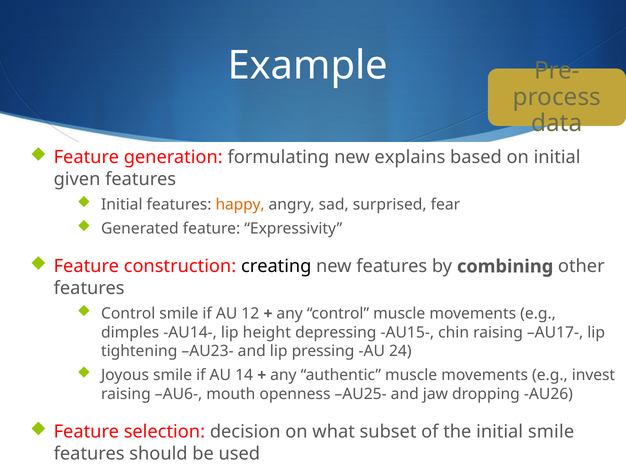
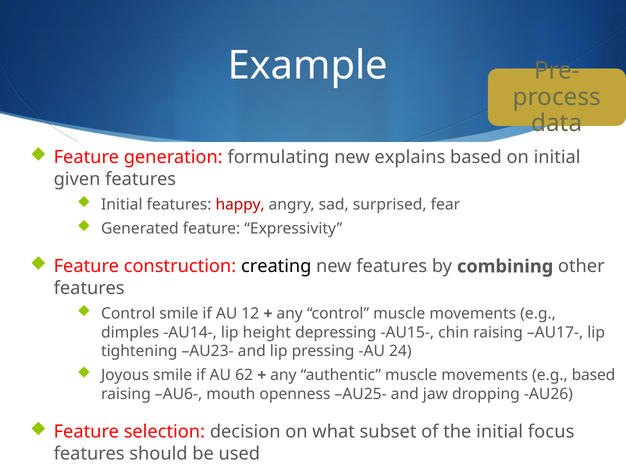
happy colour: orange -> red
14: 14 -> 62
e.g invest: invest -> based
initial smile: smile -> focus
